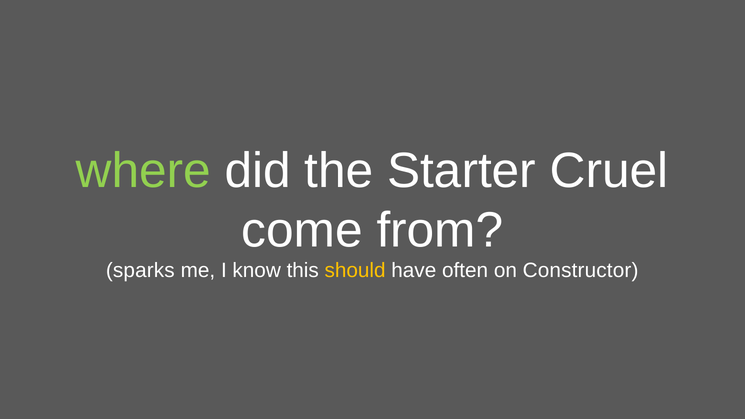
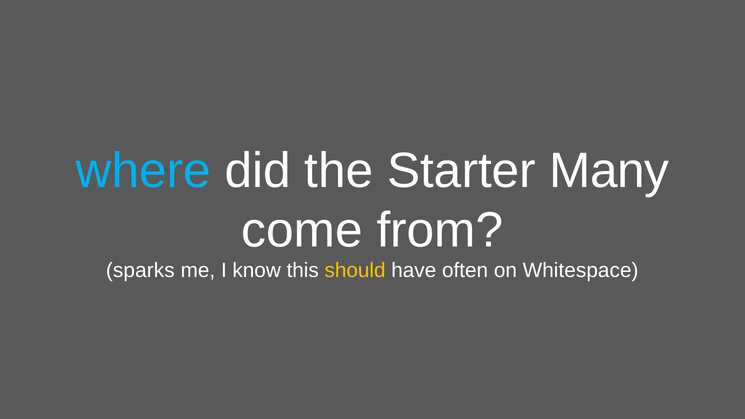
where colour: light green -> light blue
Cruel: Cruel -> Many
Constructor: Constructor -> Whitespace
